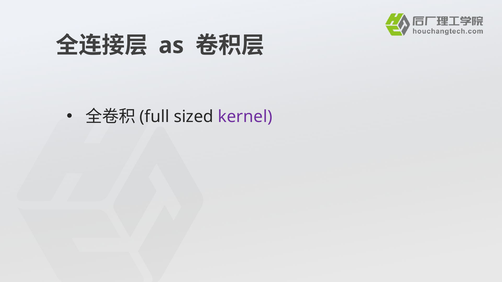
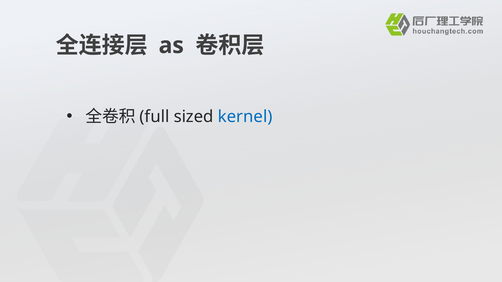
kernel colour: purple -> blue
